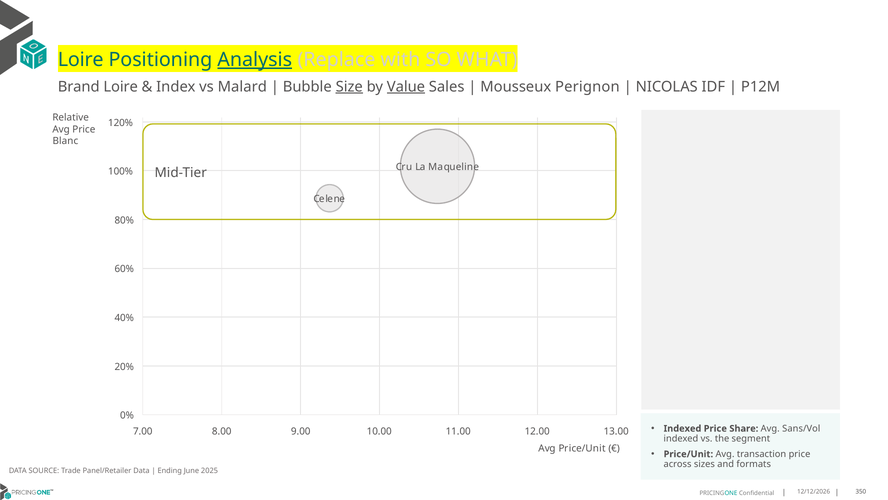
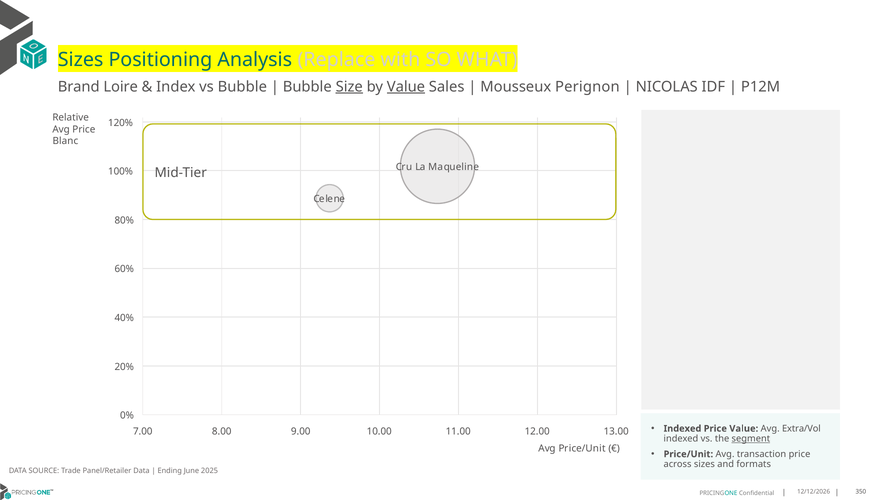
Loire at (81, 60): Loire -> Sizes
Analysis underline: present -> none
vs Malard: Malard -> Bubble
Price Share: Share -> Value
Sans/Vol: Sans/Vol -> Extra/Vol
segment underline: none -> present
